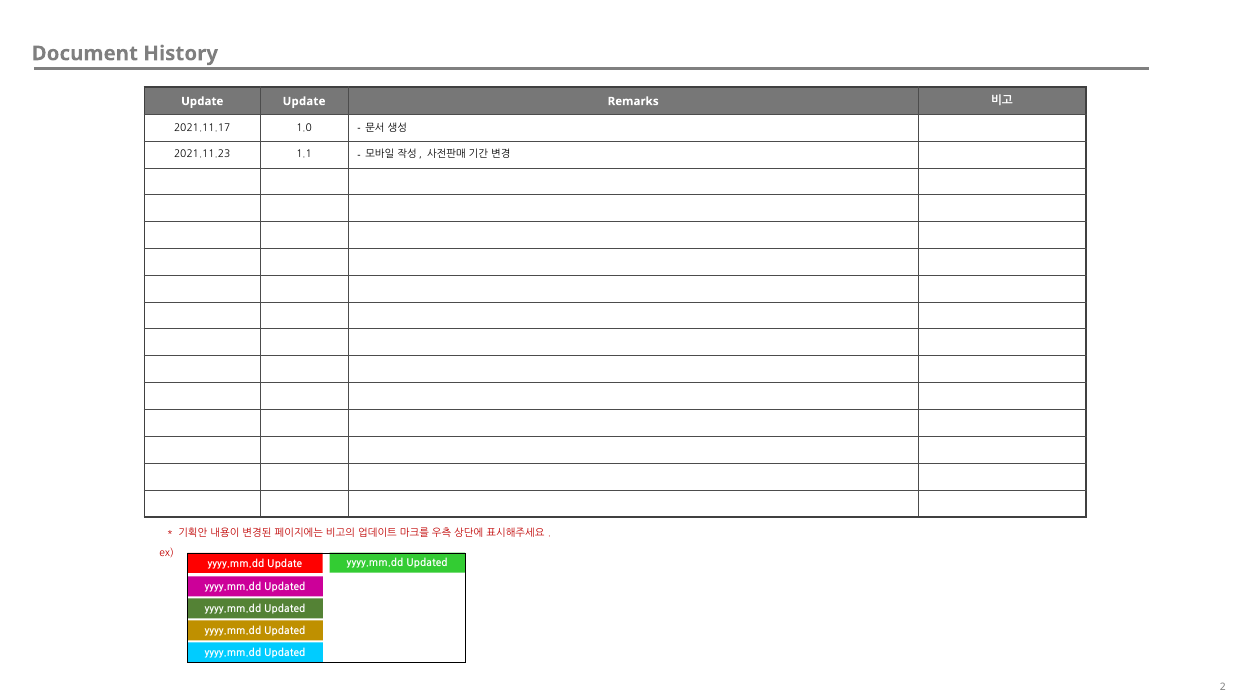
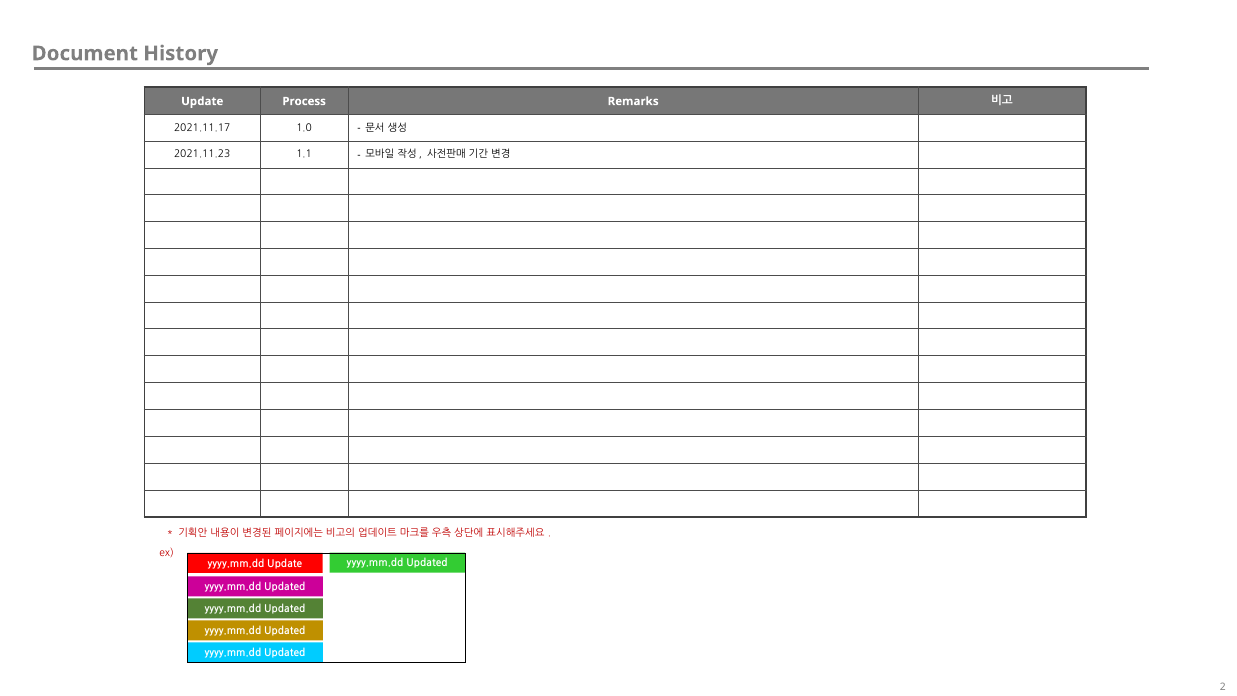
Update Update: Update -> Process
